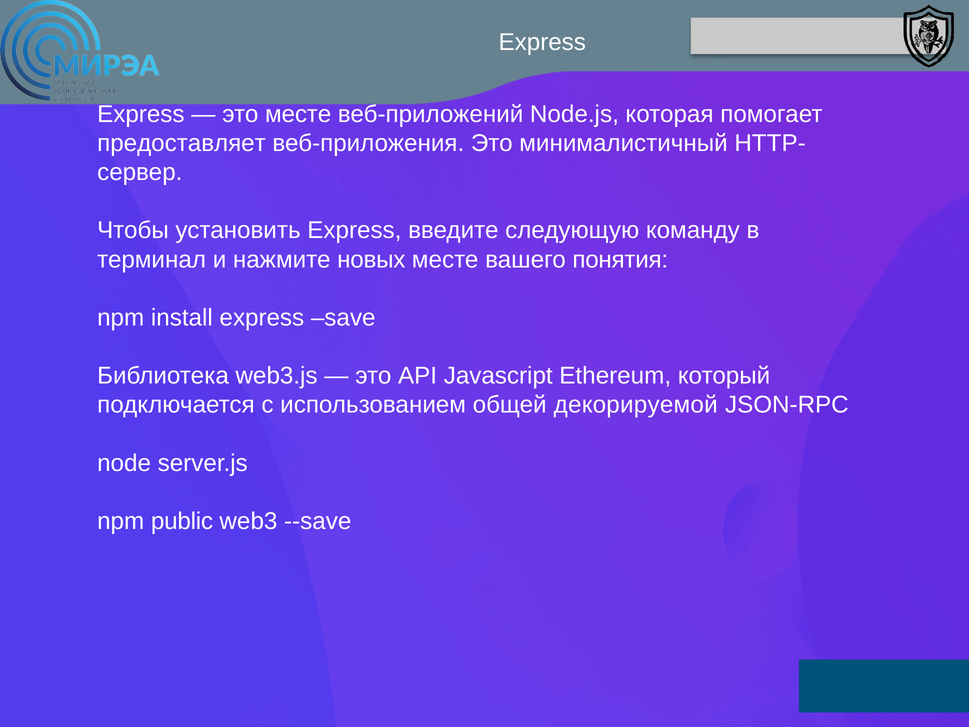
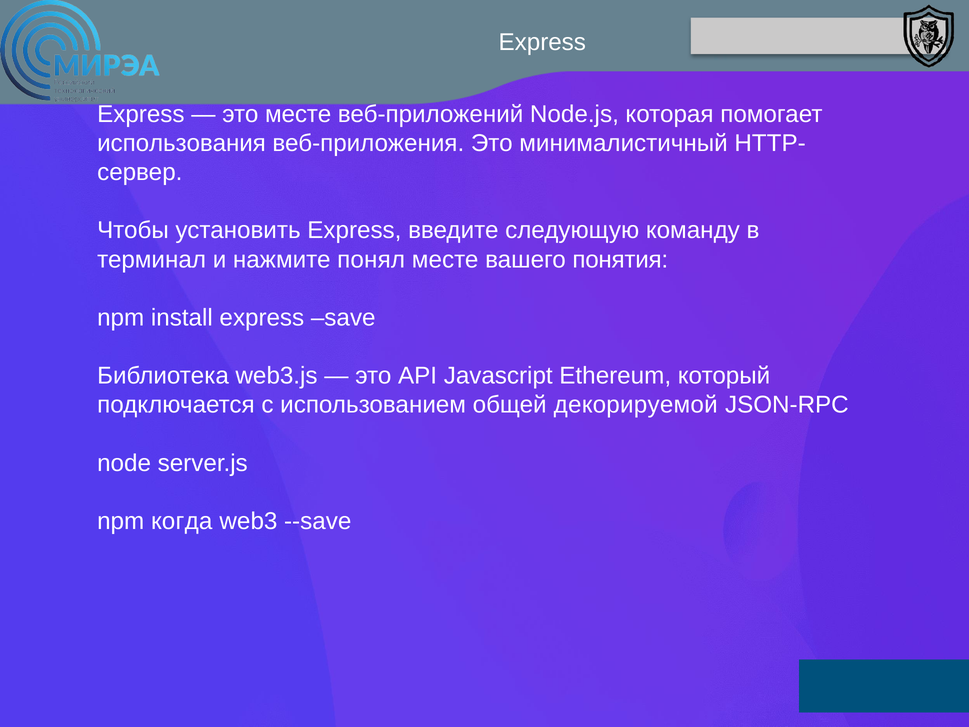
предоставляет: предоставляет -> использования
новых: новых -> понял
public: public -> когда
